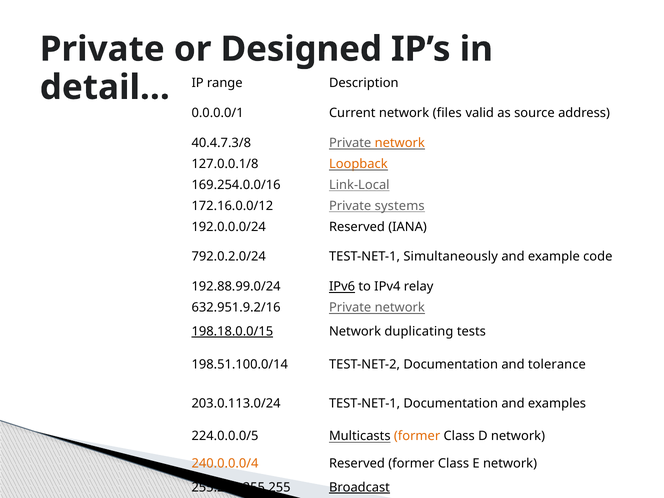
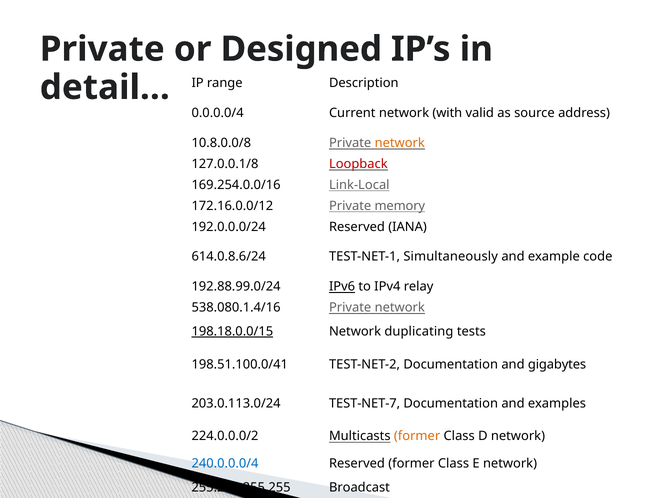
0.0.0.0/1: 0.0.0.0/1 -> 0.0.0.0/4
files: files -> with
40.4.7.3/8: 40.4.7.3/8 -> 10.8.0.0/8
Loopback colour: orange -> red
systems: systems -> memory
792.0.2.0/24: 792.0.2.0/24 -> 614.0.8.6/24
632.951.9.2/16: 632.951.9.2/16 -> 538.080.1.4/16
198.51.100.0/14: 198.51.100.0/14 -> 198.51.100.0/41
tolerance: tolerance -> gigabytes
203.0.113.0/24 TEST-NET-1: TEST-NET-1 -> TEST-NET-7
224.0.0.0/5: 224.0.0.0/5 -> 224.0.0.0/2
240.0.0.0/4 colour: orange -> blue
Broadcast underline: present -> none
